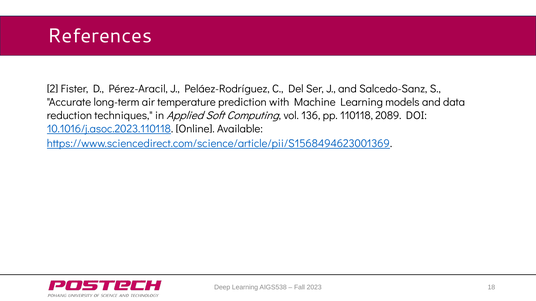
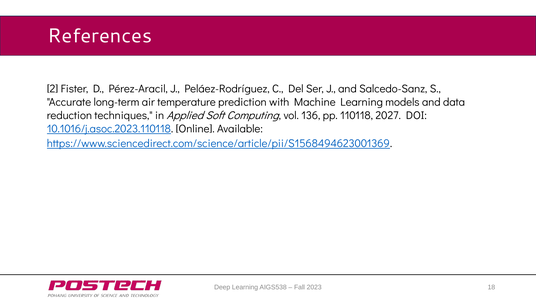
2089: 2089 -> 2027
